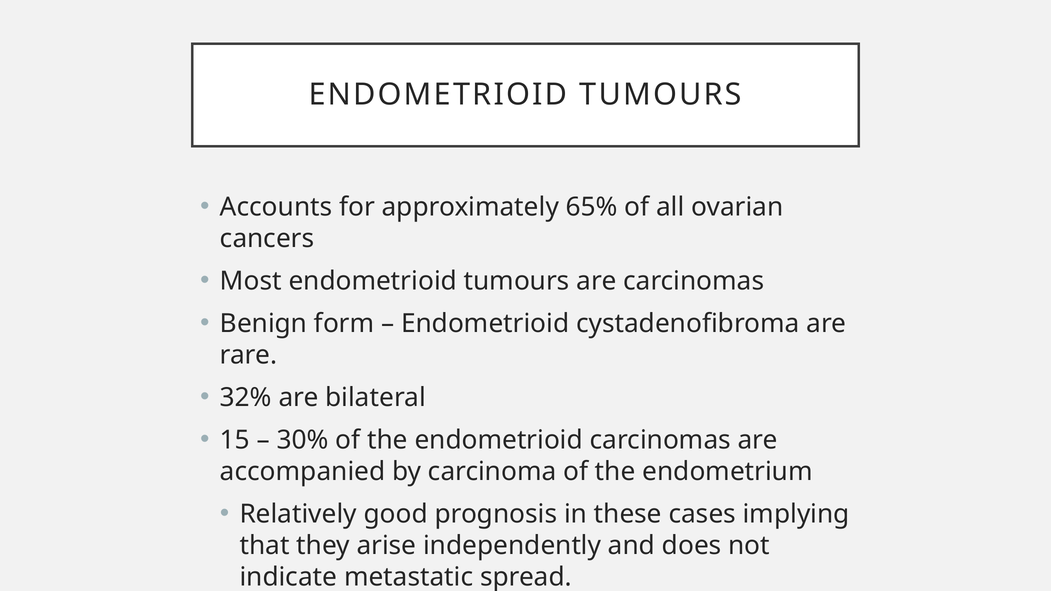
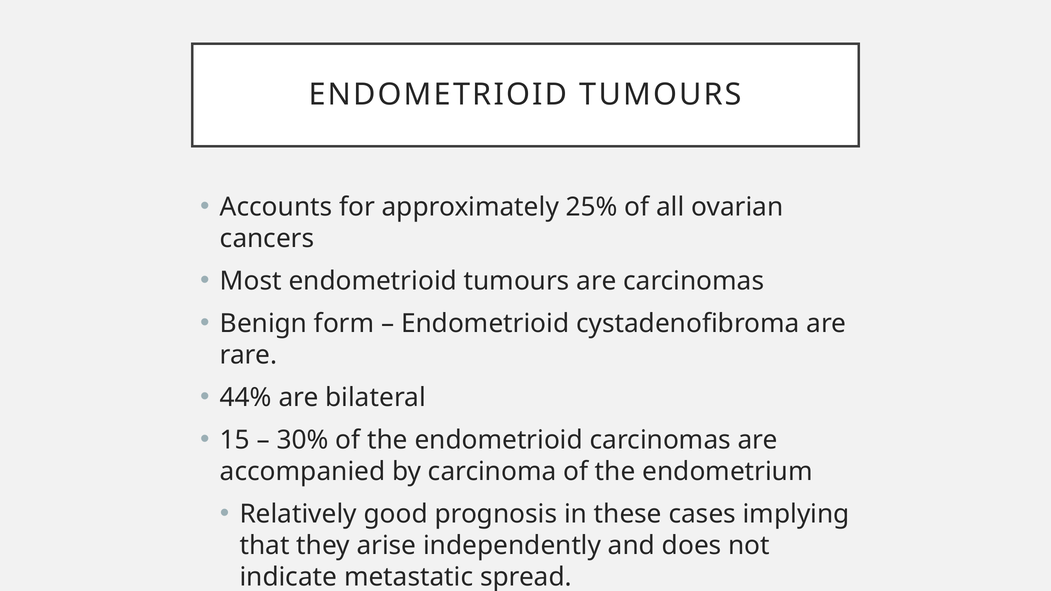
65%: 65% -> 25%
32%: 32% -> 44%
